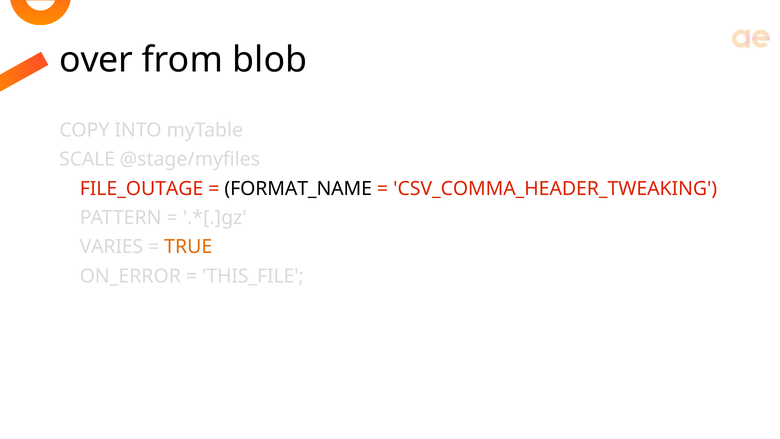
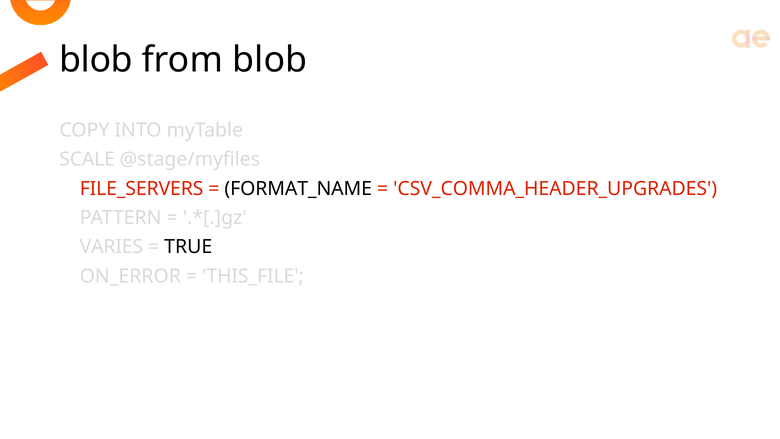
over at (96, 60): over -> blob
FILE_OUTAGE: FILE_OUTAGE -> FILE_SERVERS
CSV_COMMA_HEADER_TWEAKING: CSV_COMMA_HEADER_TWEAKING -> CSV_COMMA_HEADER_UPGRADES
TRUE colour: orange -> black
